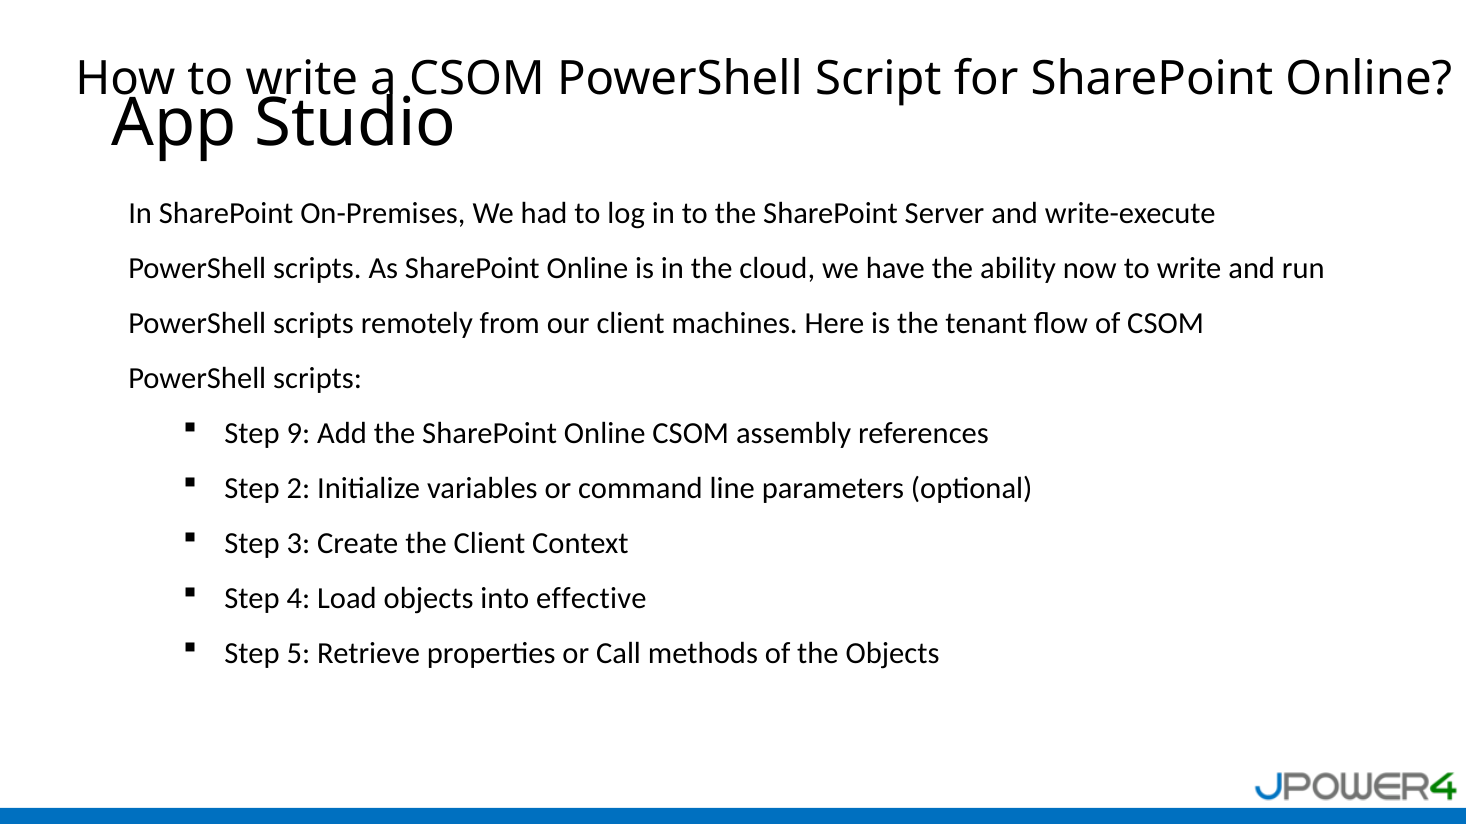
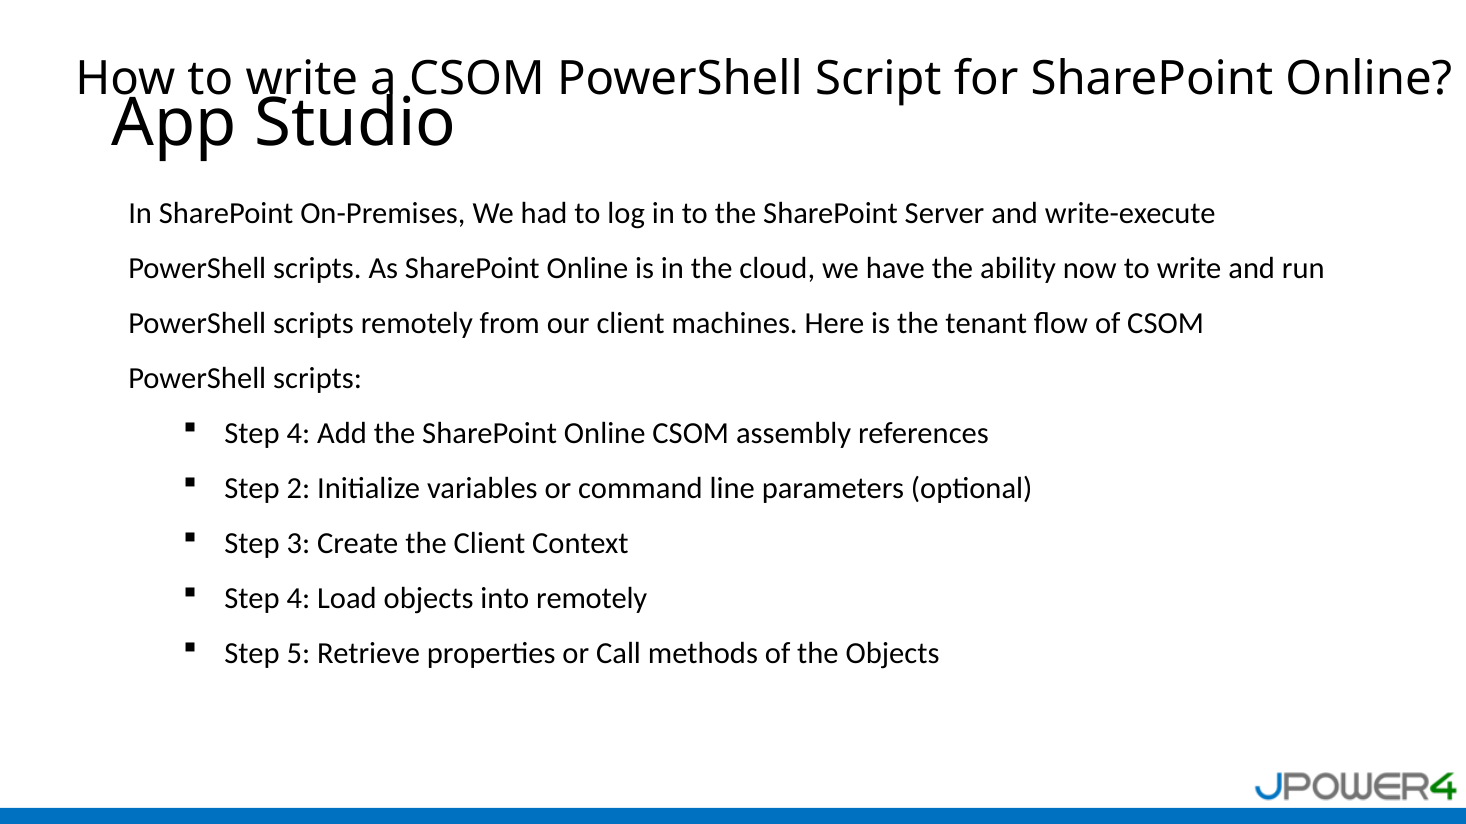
9 at (298, 434): 9 -> 4
into effective: effective -> remotely
